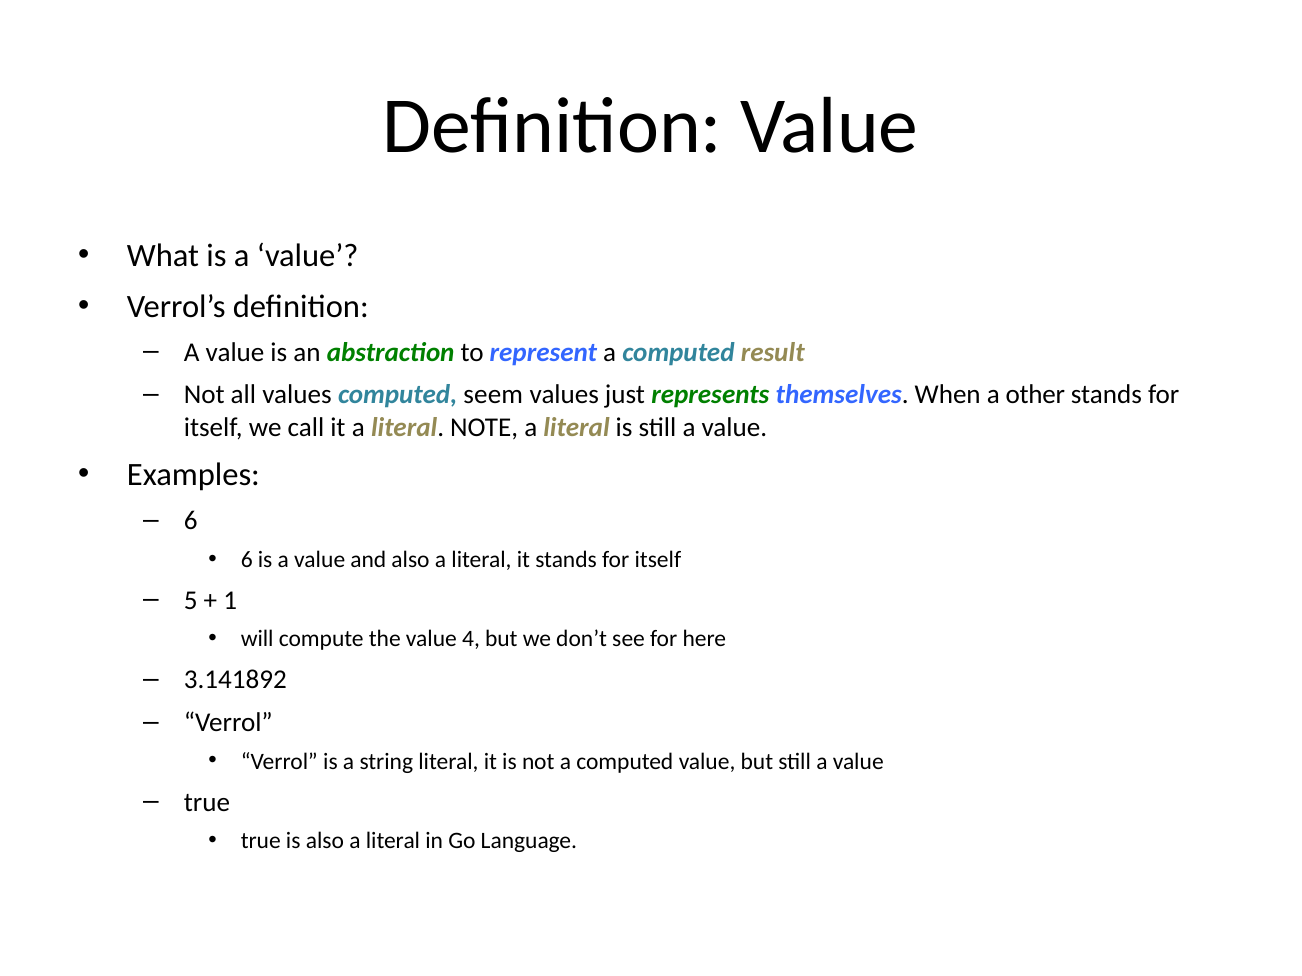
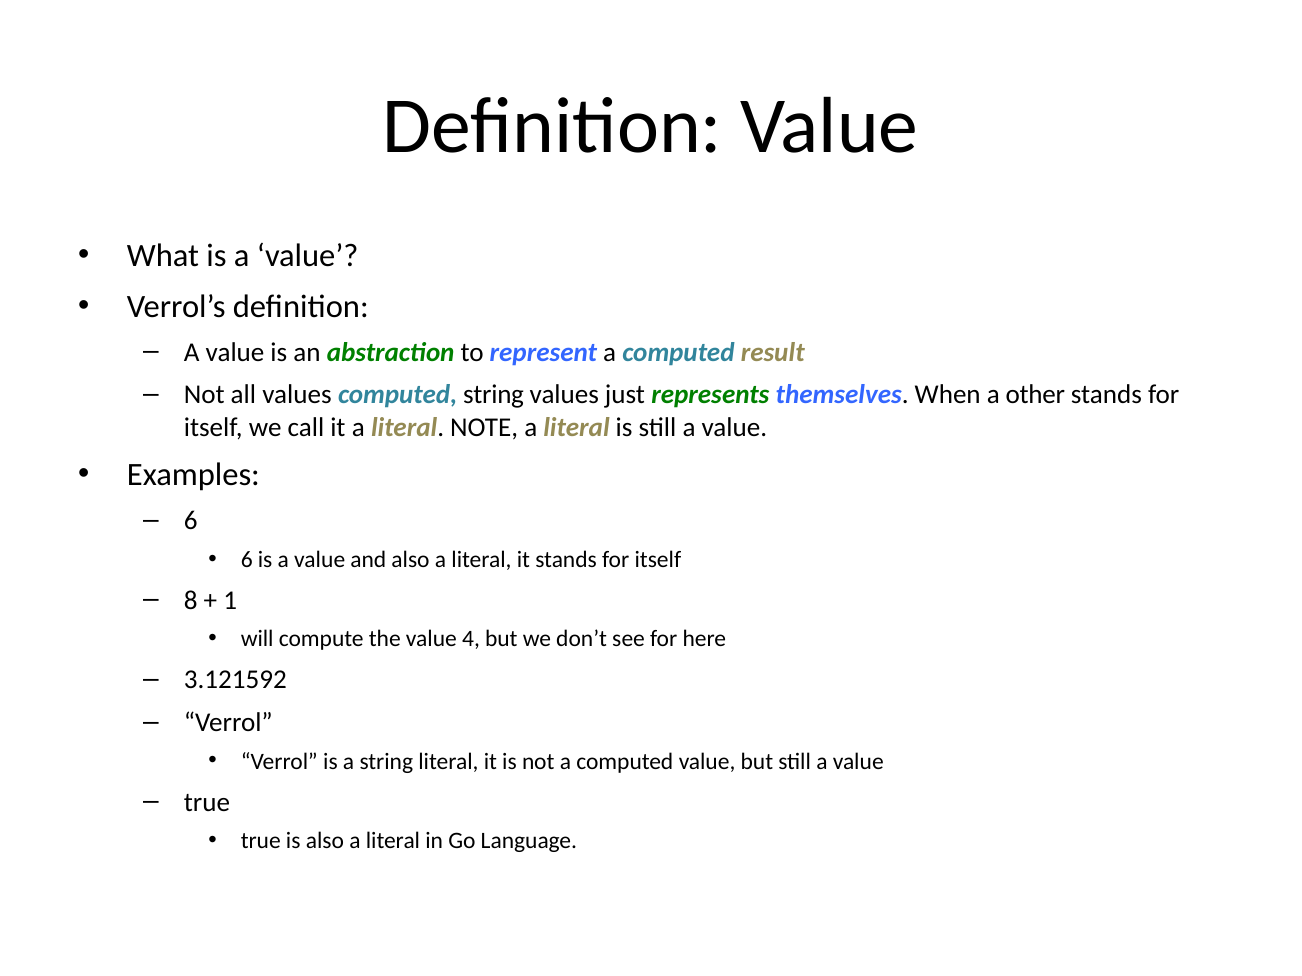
computed seem: seem -> string
5: 5 -> 8
3.141892: 3.141892 -> 3.121592
